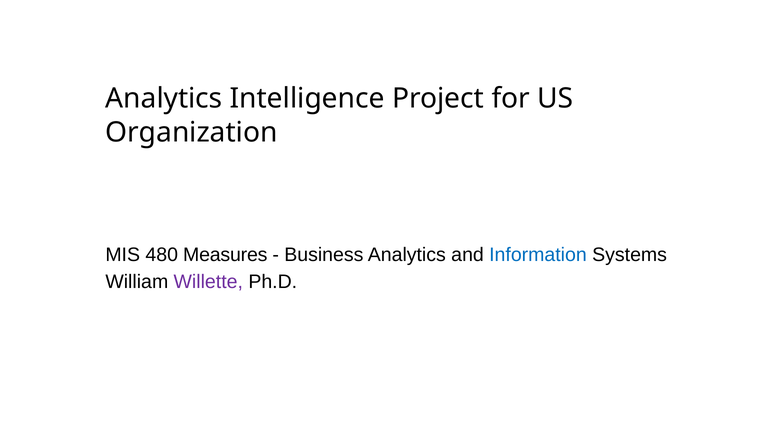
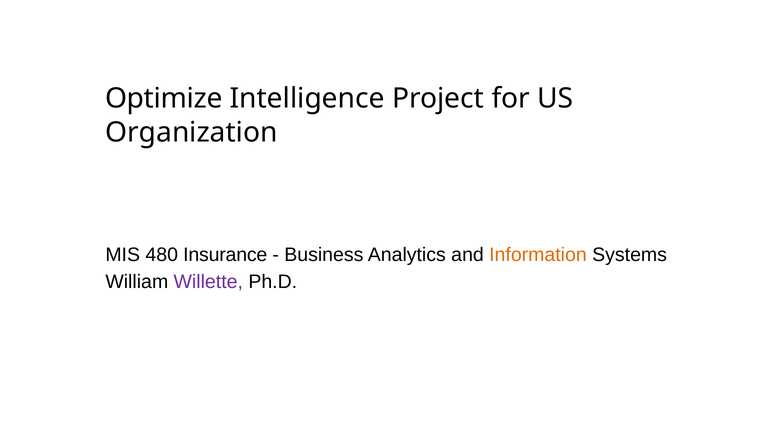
Analytics at (164, 99): Analytics -> Optimize
Measures: Measures -> Insurance
Information colour: blue -> orange
